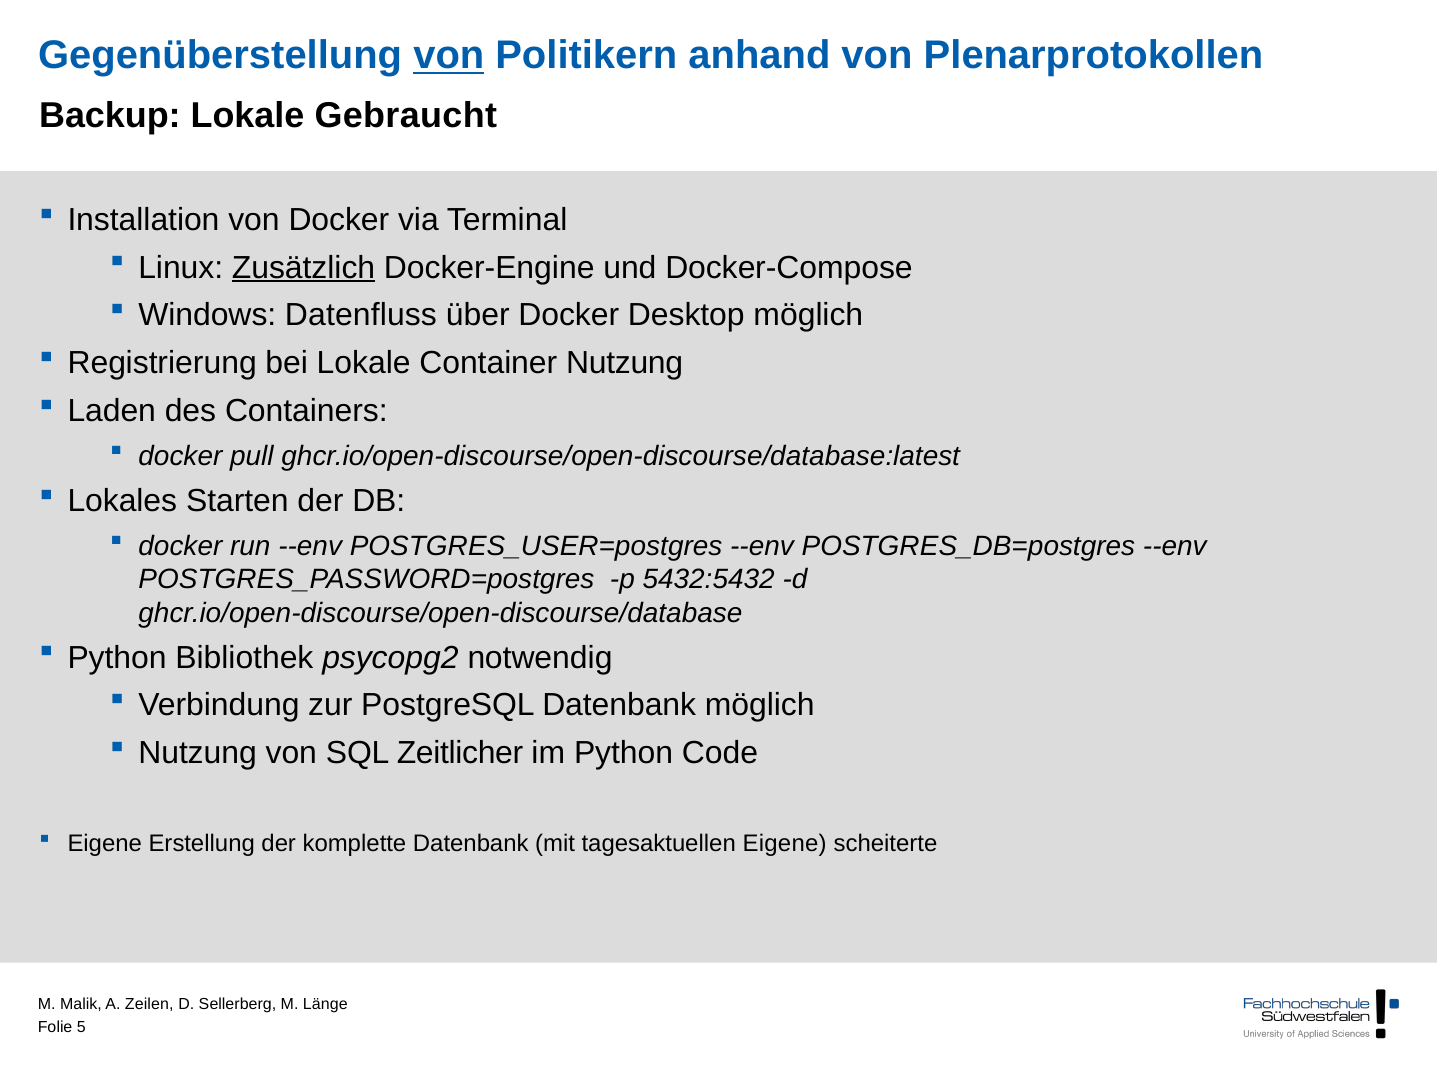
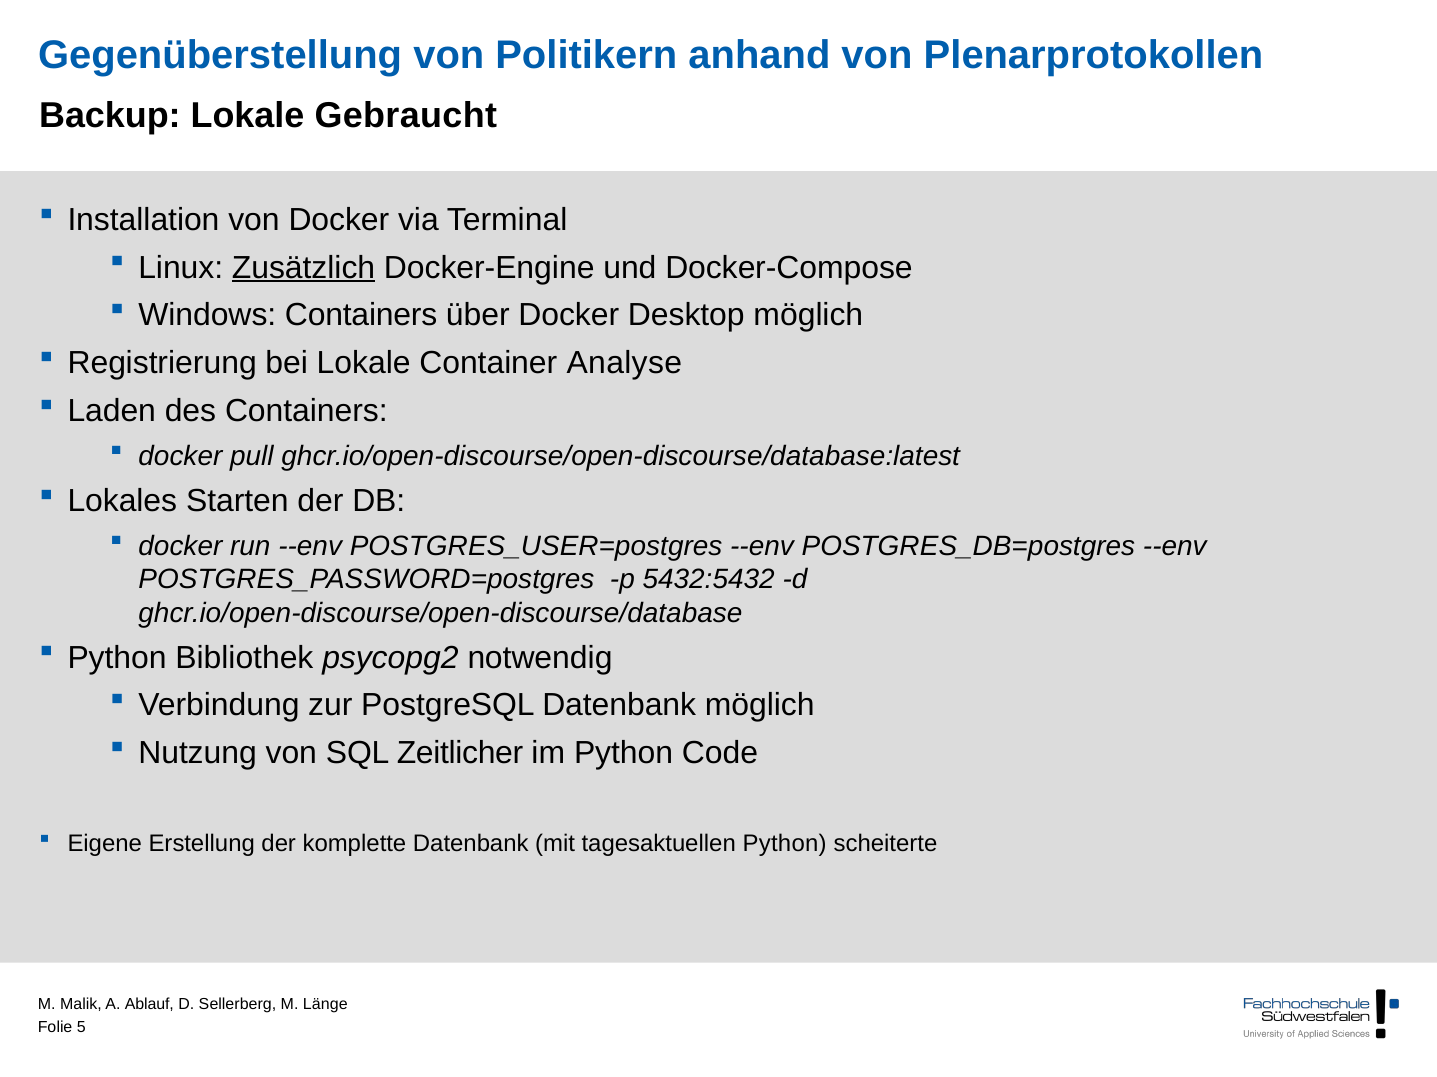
von at (449, 56) underline: present -> none
Windows Datenfluss: Datenfluss -> Containers
Container Nutzung: Nutzung -> Analyse
tagesaktuellen Eigene: Eigene -> Python
Zeilen: Zeilen -> Ablauf
